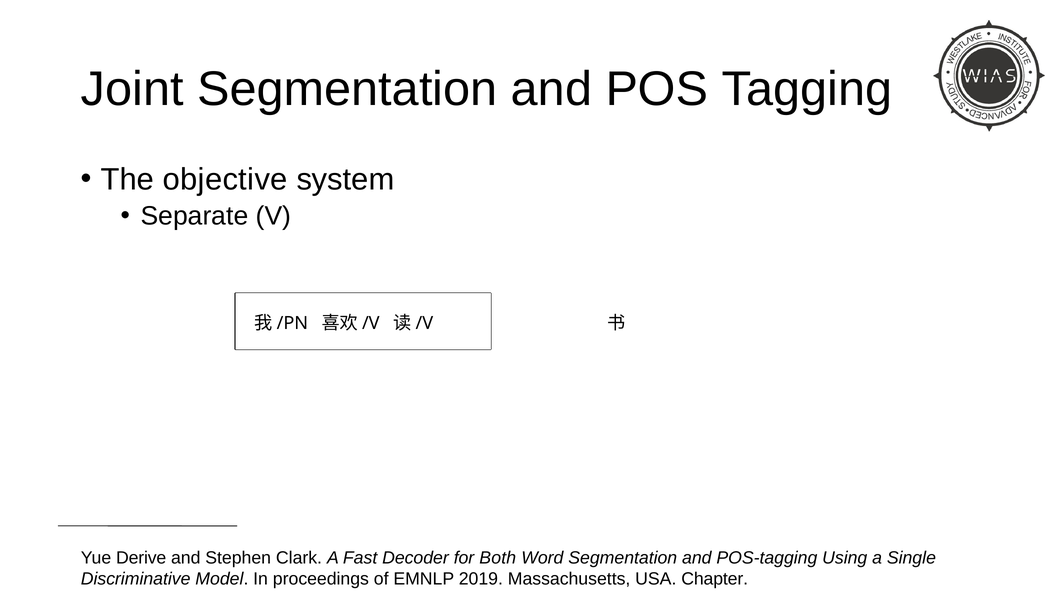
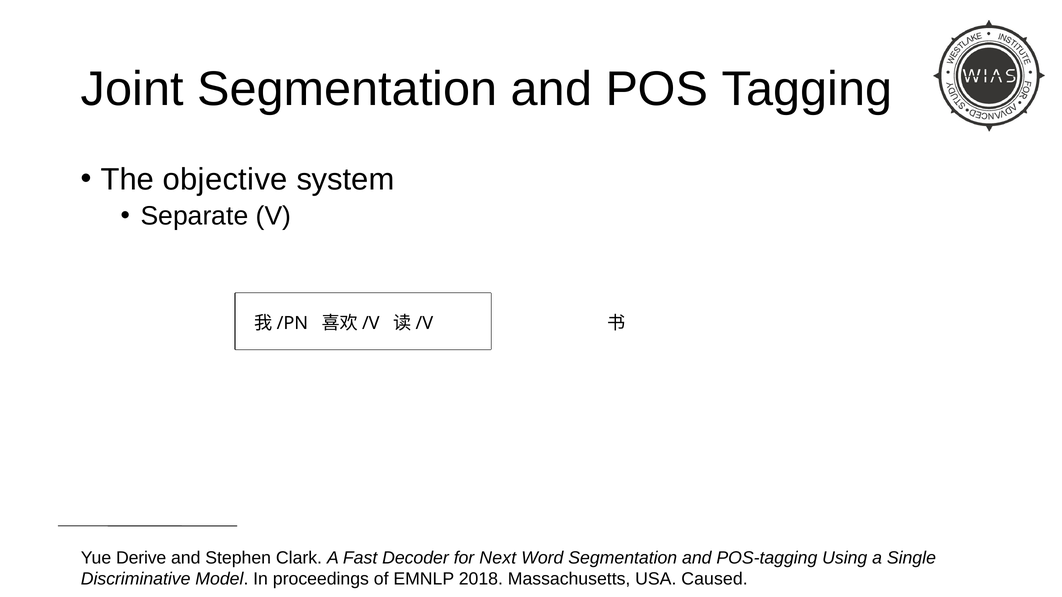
Both: Both -> Next
2019: 2019 -> 2018
Chapter: Chapter -> Caused
